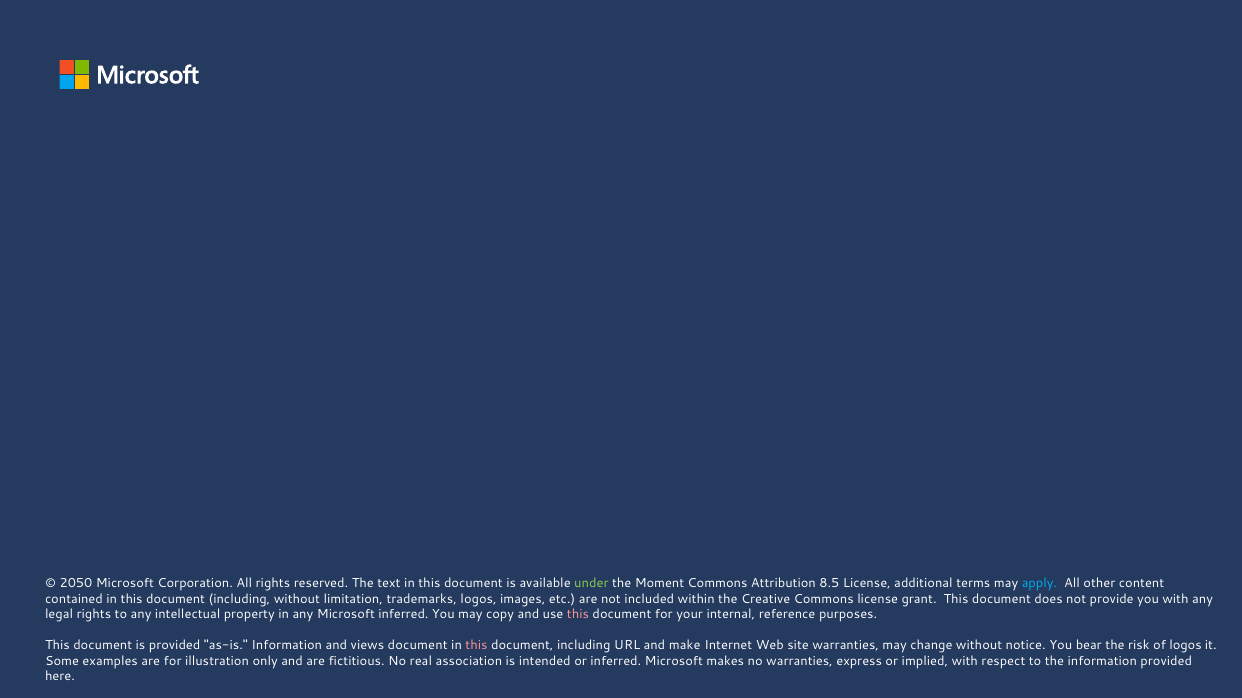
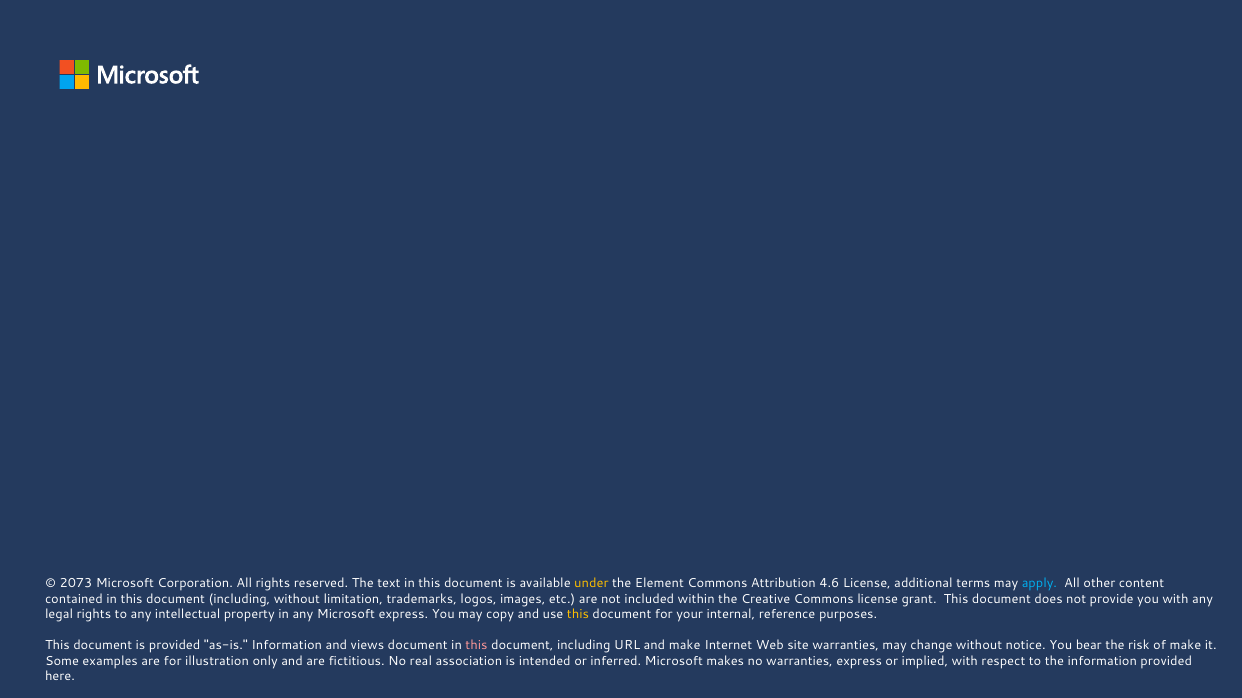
2050: 2050 -> 2073
under colour: light green -> yellow
Moment: Moment -> Element
8.5: 8.5 -> 4.6
Microsoft inferred: inferred -> express
this at (578, 615) colour: pink -> yellow
of logos: logos -> make
